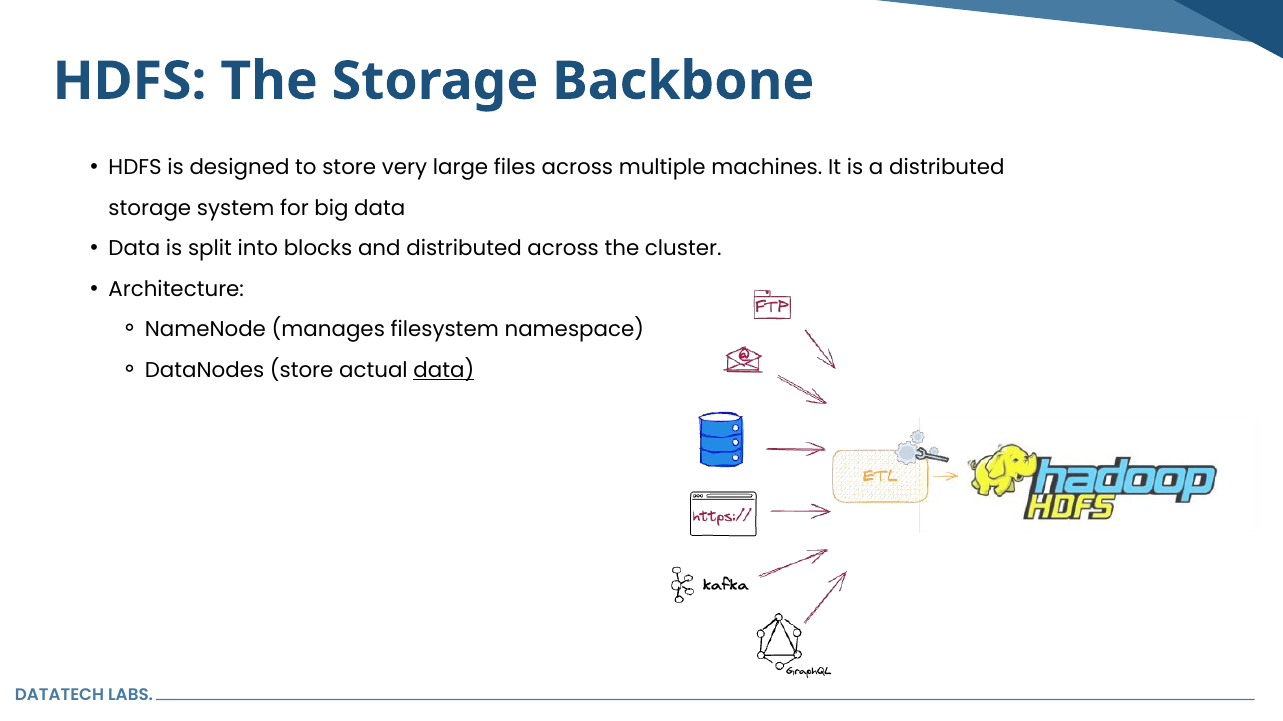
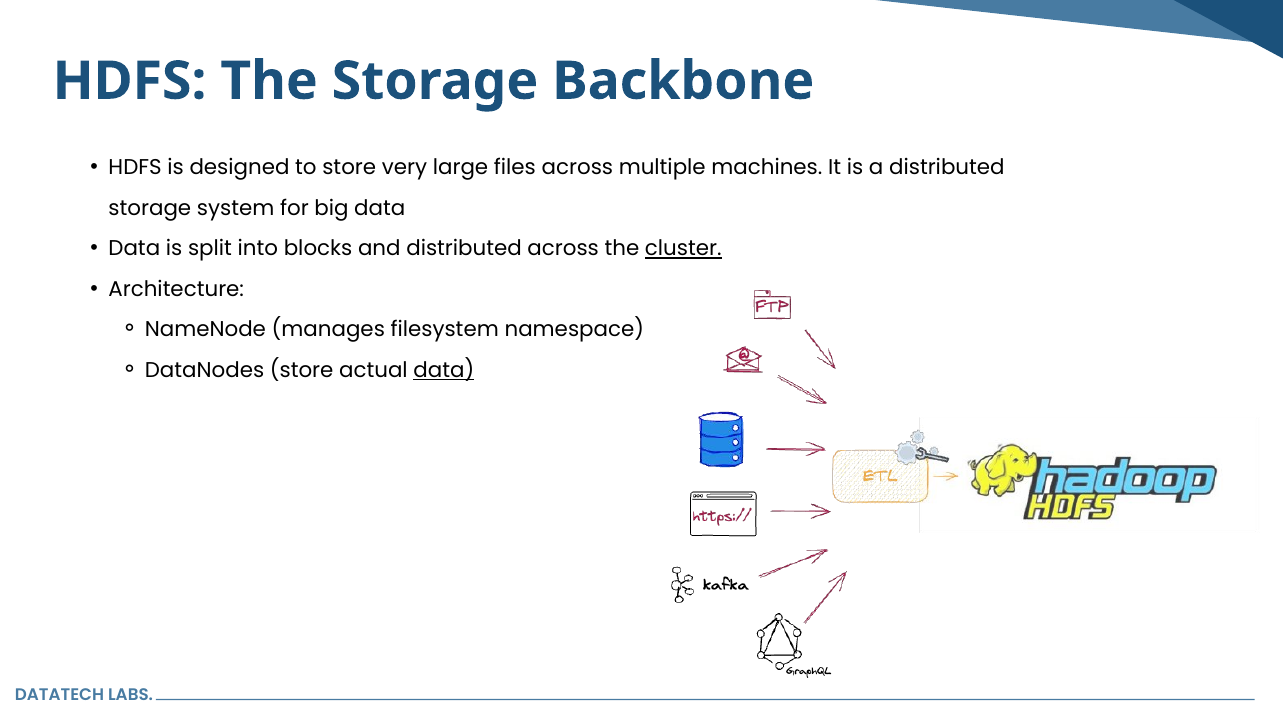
cluster underline: none -> present
